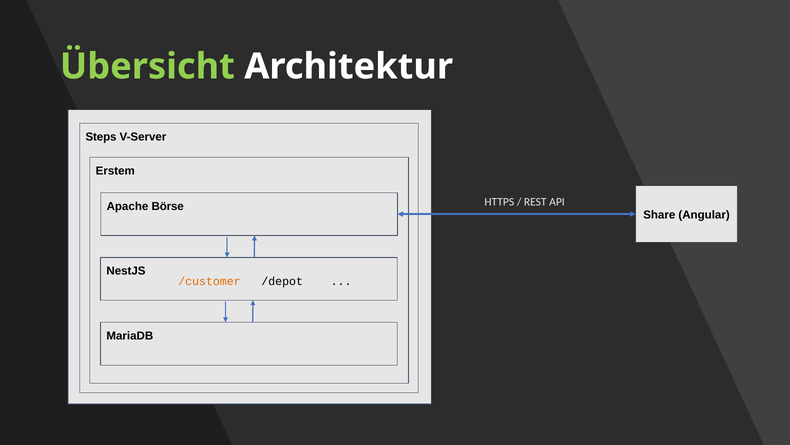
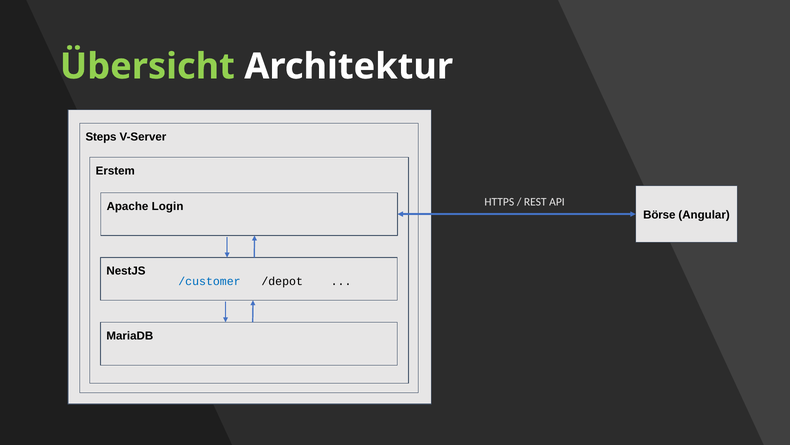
Börse: Börse -> Login
Share: Share -> Börse
/customer colour: orange -> blue
